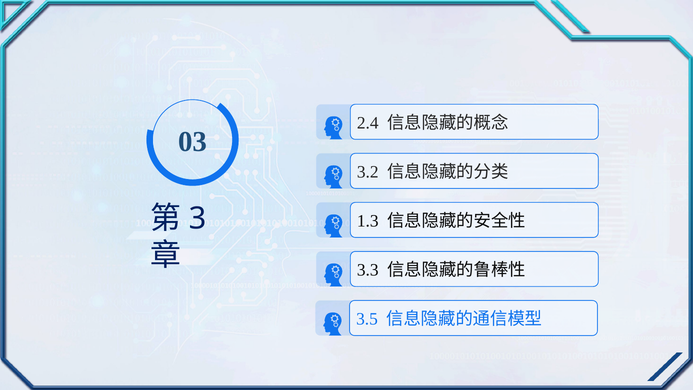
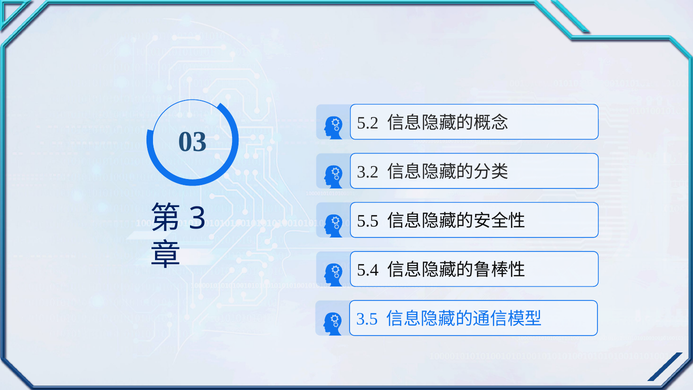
2.4: 2.4 -> 5.2
1.3: 1.3 -> 5.5
3.3: 3.3 -> 5.4
